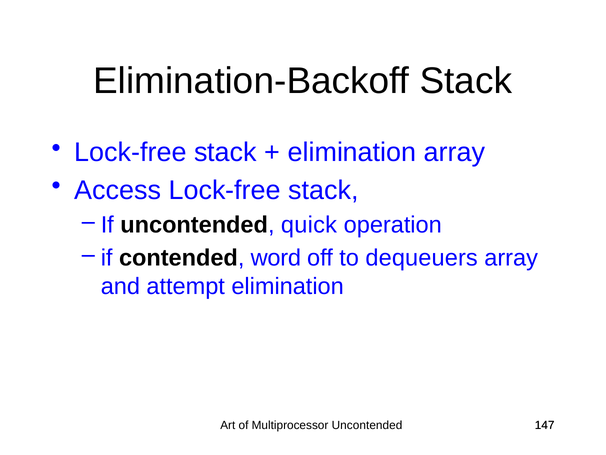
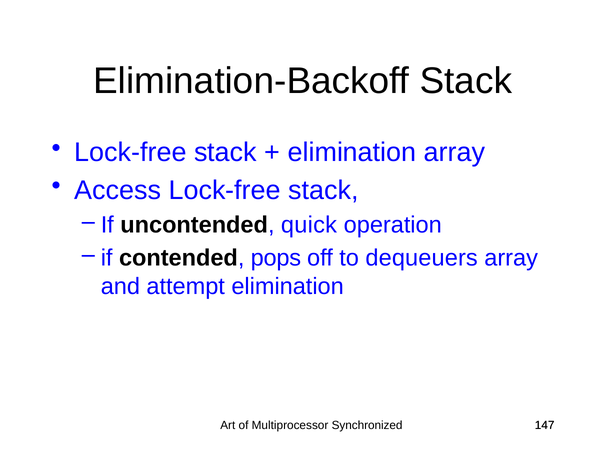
word: word -> pops
Multiprocessor Uncontended: Uncontended -> Synchronized
